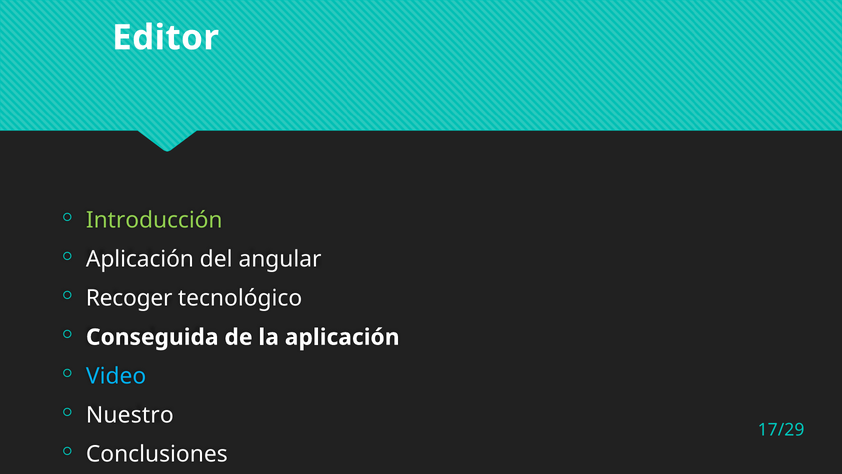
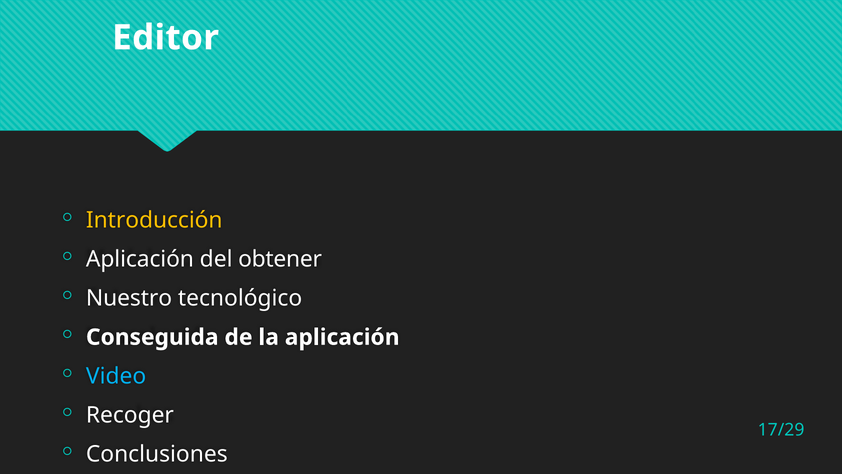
Introducción colour: light green -> yellow
angular: angular -> obtener
Recoger: Recoger -> Nuestro
Nuestro: Nuestro -> Recoger
